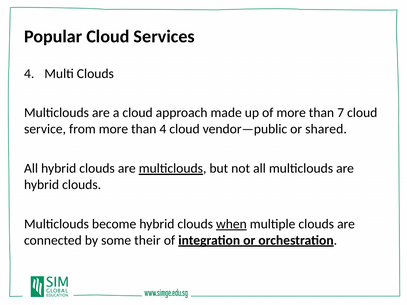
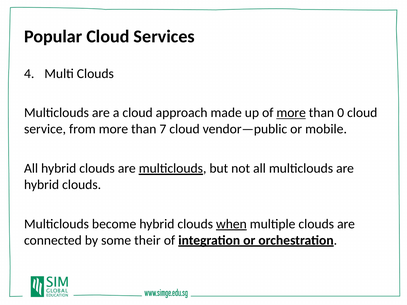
more at (291, 113) underline: none -> present
7: 7 -> 0
than 4: 4 -> 7
shared: shared -> mobile
